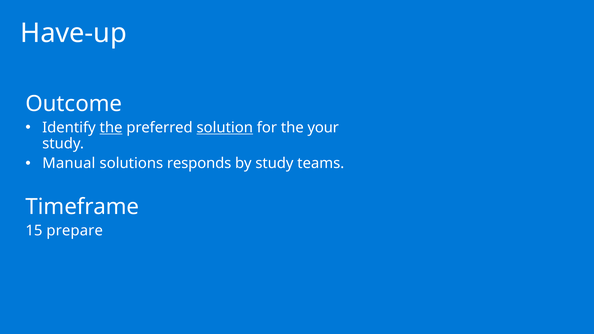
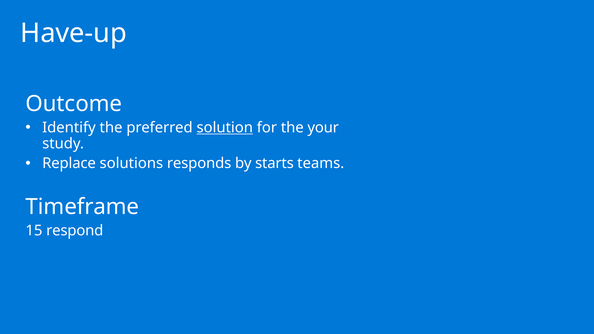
the at (111, 128) underline: present -> none
Manual: Manual -> Replace
by study: study -> starts
prepare: prepare -> respond
